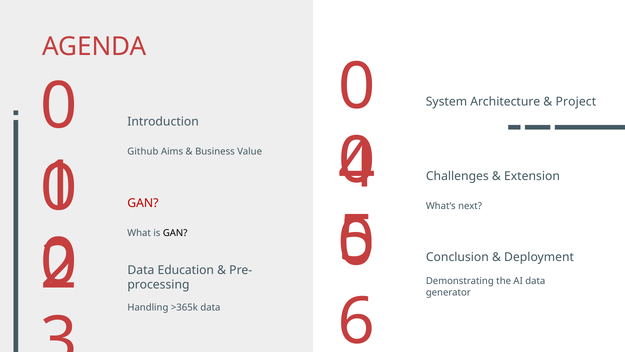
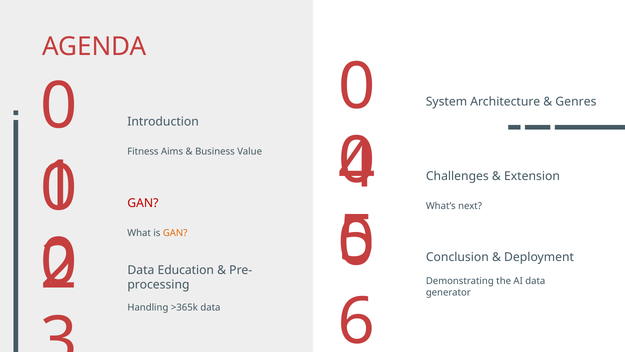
Project: Project -> Genres
Github: Github -> Fitness
GAN at (175, 233) colour: black -> orange
